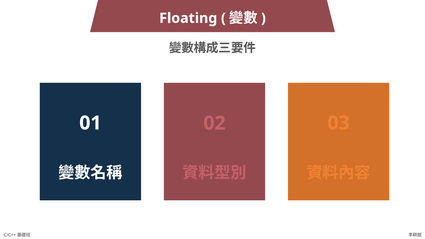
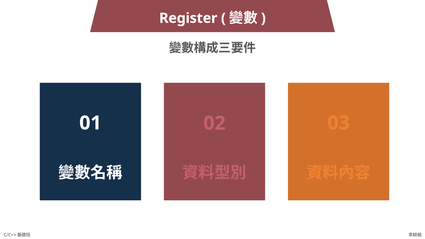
Floating: Floating -> Register
